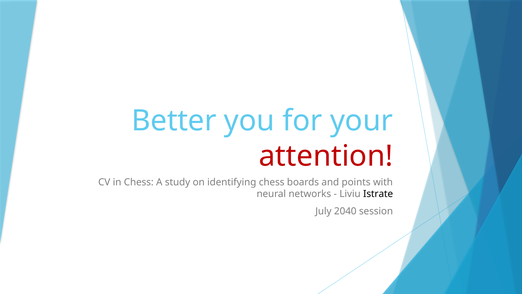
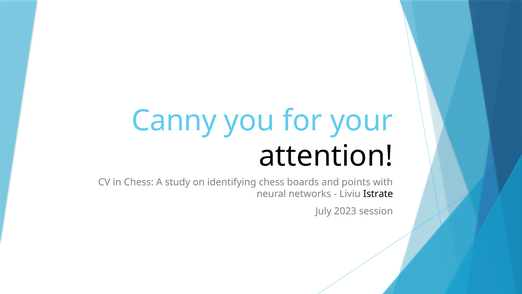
Better: Better -> Canny
attention colour: red -> black
2040: 2040 -> 2023
